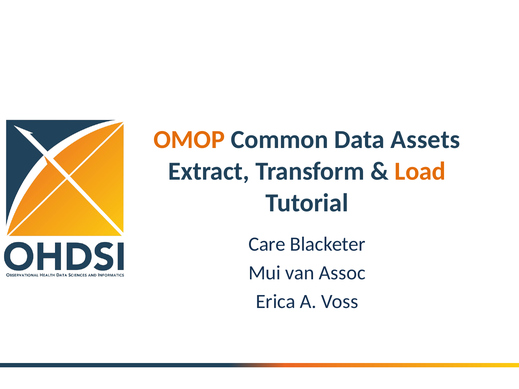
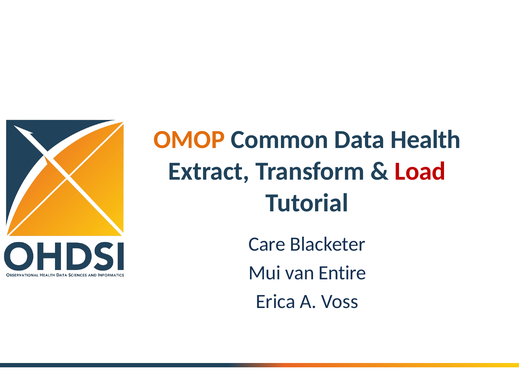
Assets: Assets -> Health
Load colour: orange -> red
Assoc: Assoc -> Entire
